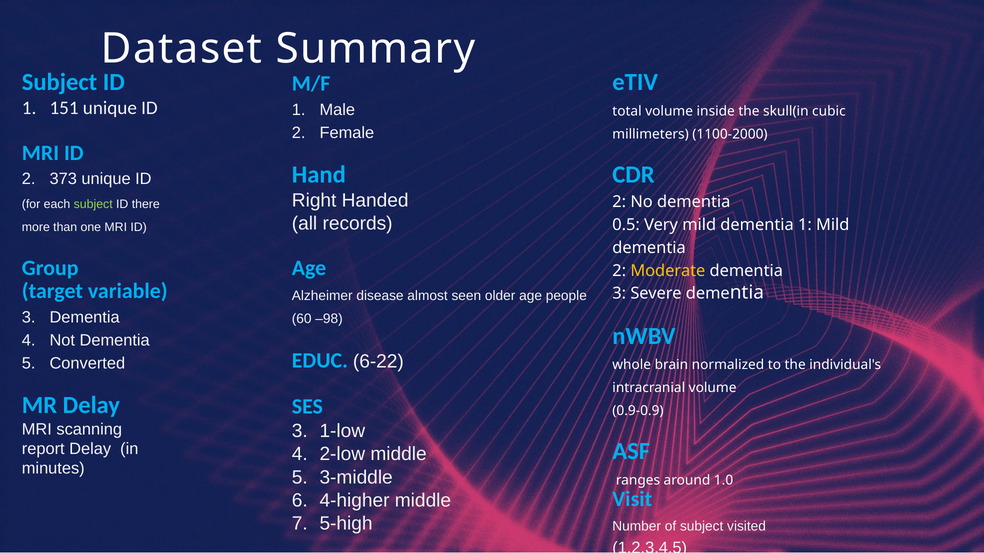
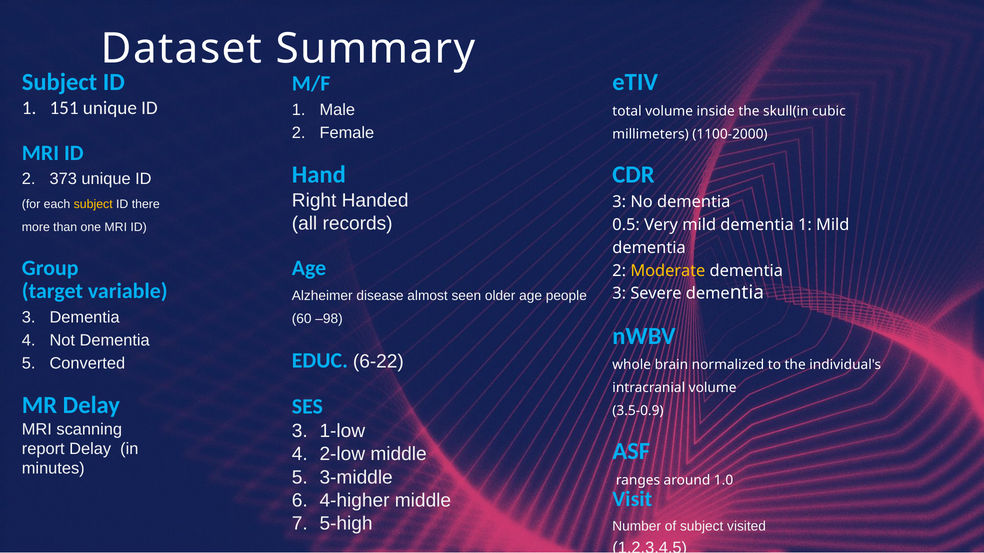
2 at (619, 202): 2 -> 3
subject at (93, 204) colour: light green -> yellow
0.9-0.9: 0.9-0.9 -> 3.5-0.9
